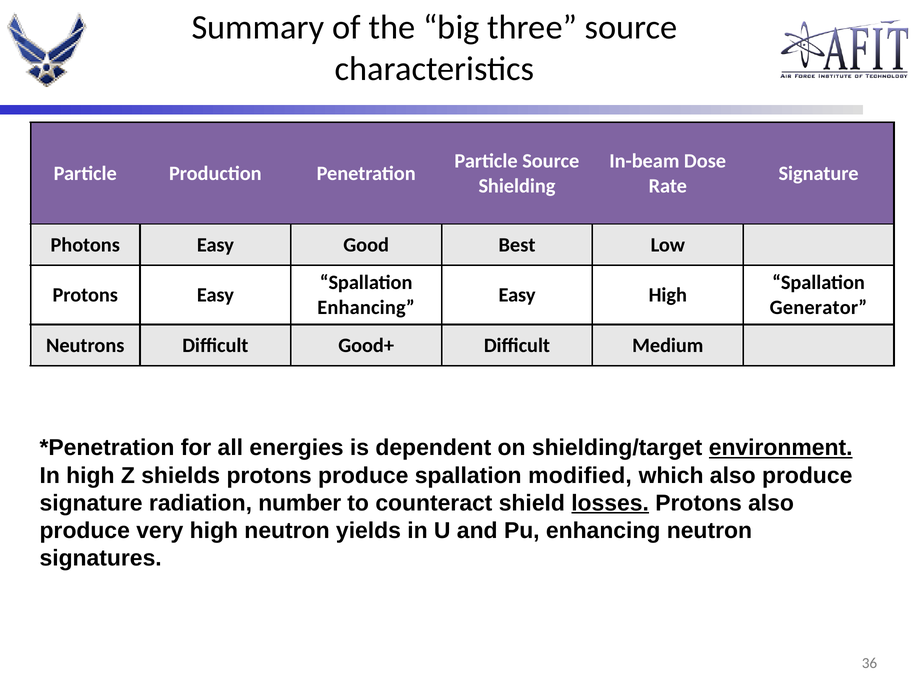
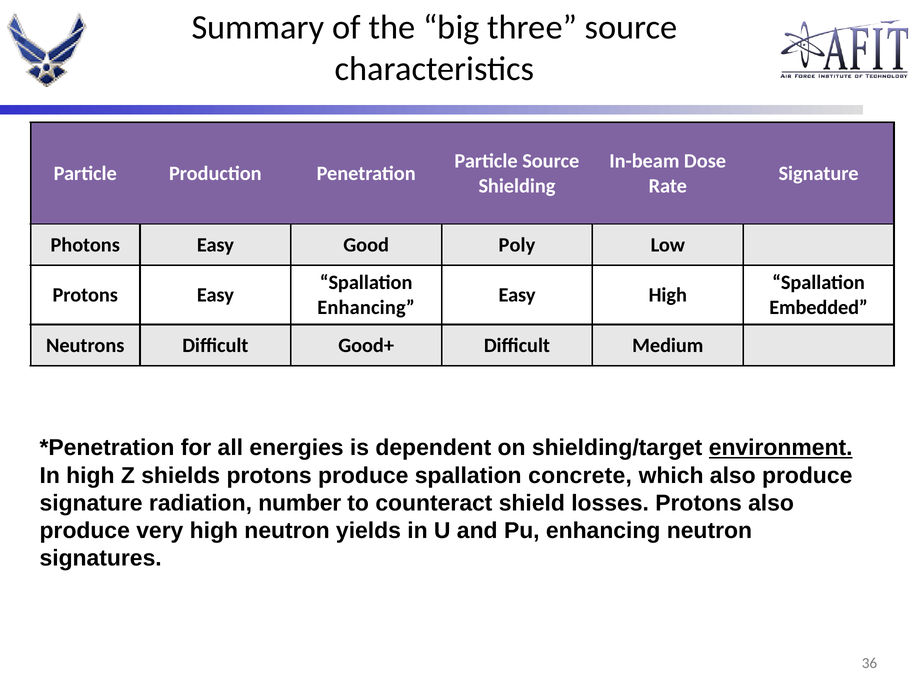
Best: Best -> Poly
Generator: Generator -> Embedded
modified: modified -> concrete
losses underline: present -> none
